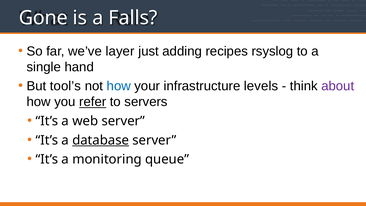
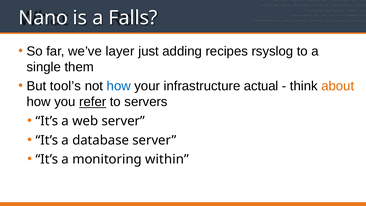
Gone: Gone -> Nano
hand: hand -> them
levels: levels -> actual
about colour: purple -> orange
database underline: present -> none
queue: queue -> within
